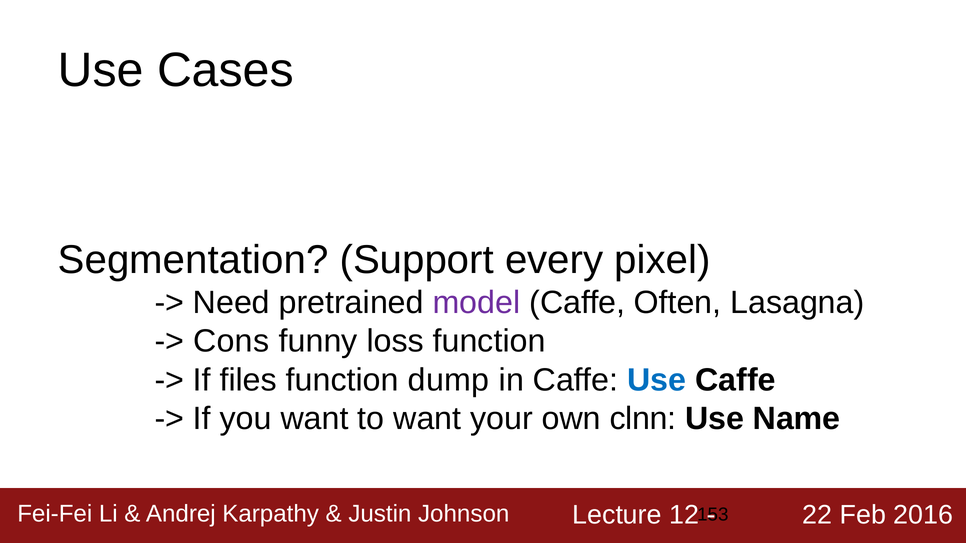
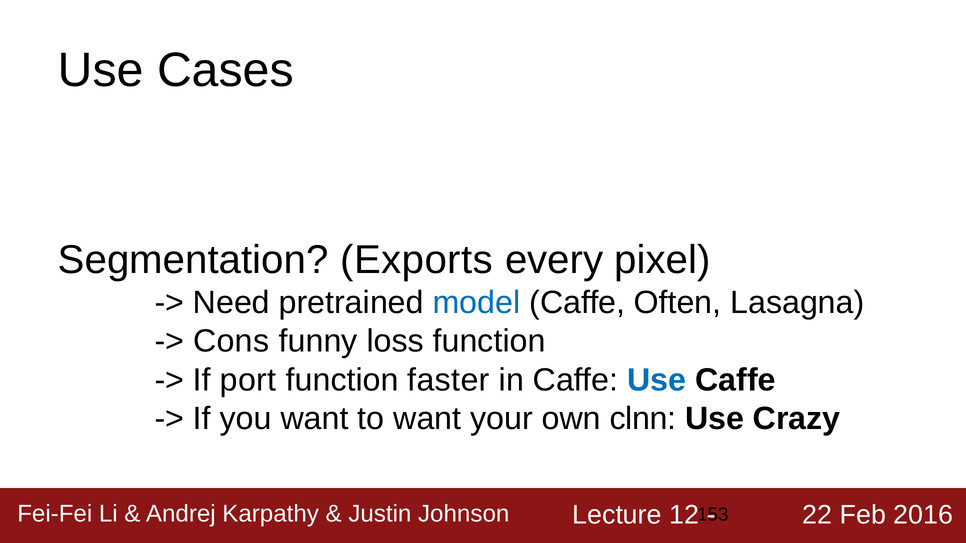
Support: Support -> Exports
model colour: purple -> blue
files: files -> port
dump: dump -> faster
Name: Name -> Crazy
